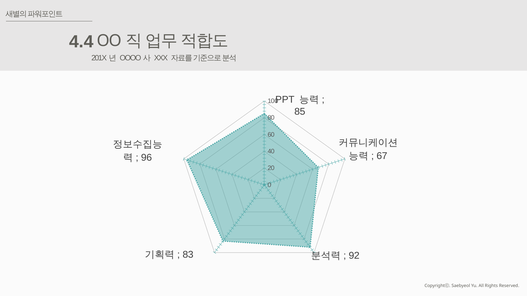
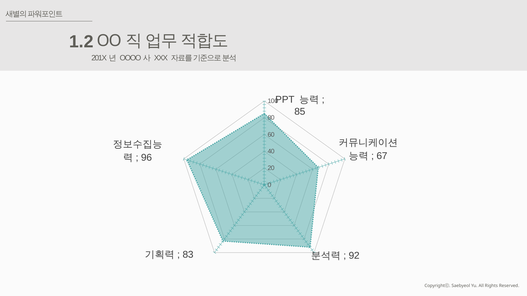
4.4: 4.4 -> 1.2
